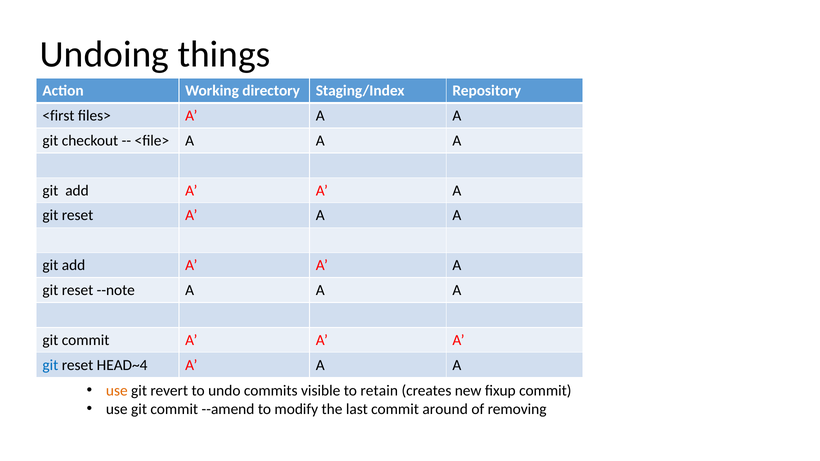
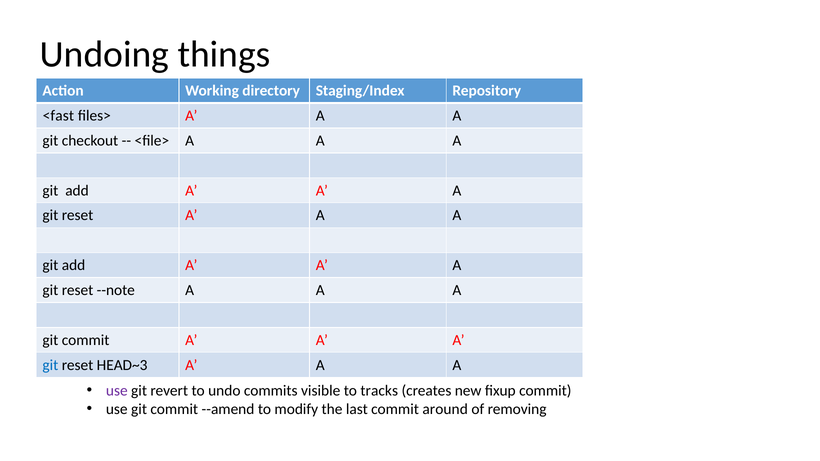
<first: <first -> <fast
HEAD~4: HEAD~4 -> HEAD~3
use at (117, 391) colour: orange -> purple
retain: retain -> tracks
